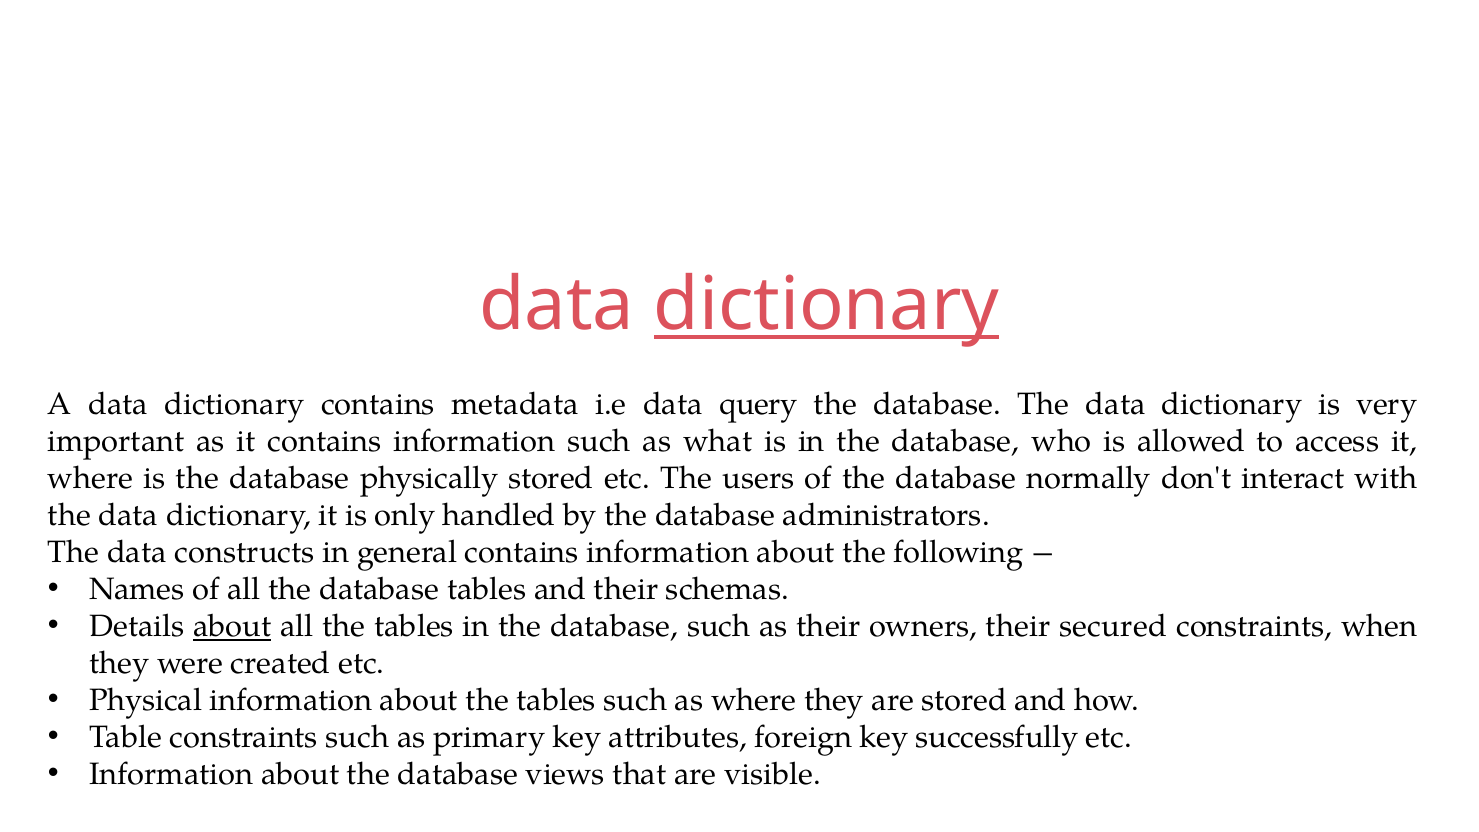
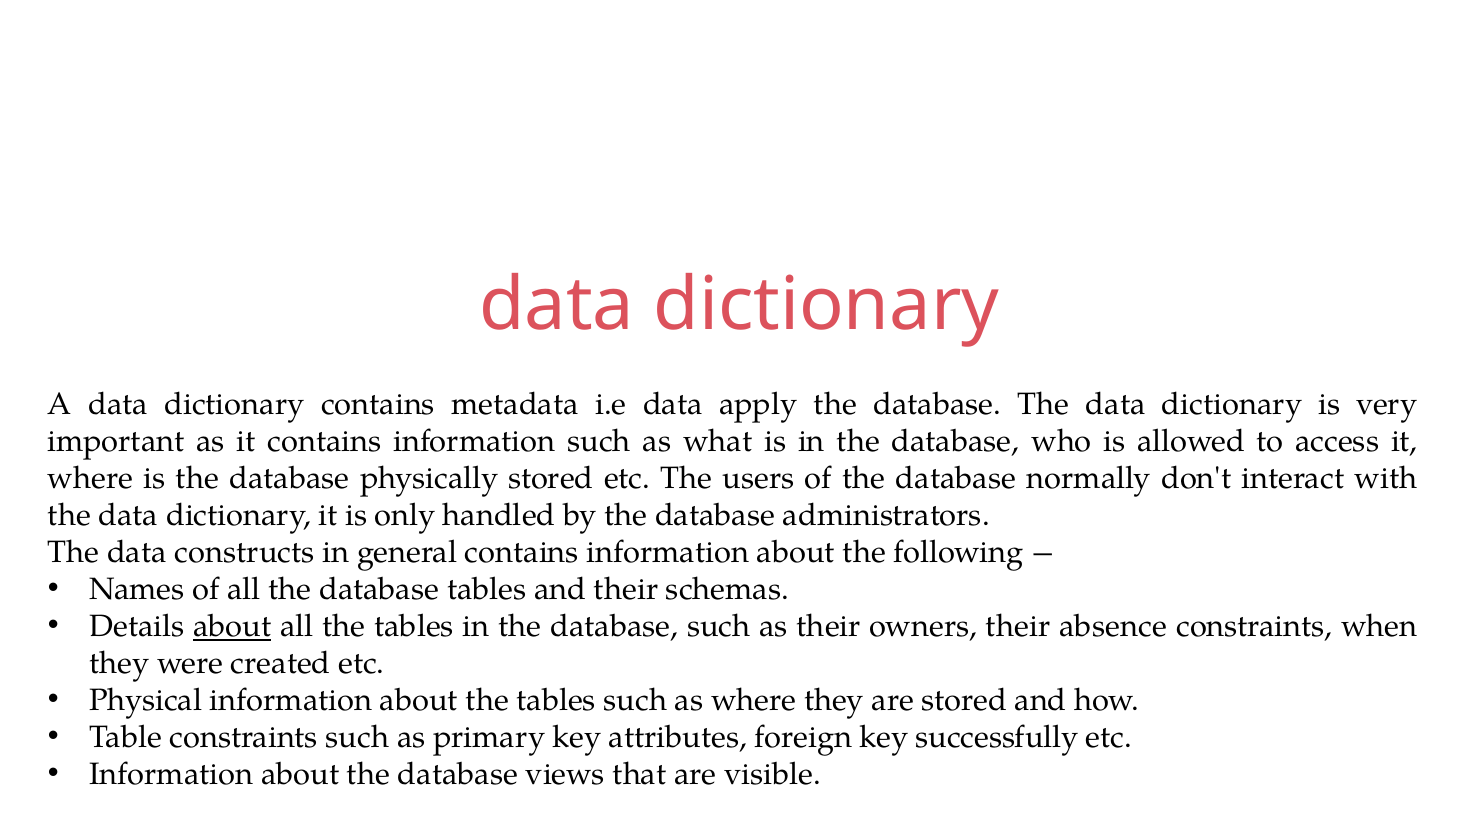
dictionary at (826, 305) underline: present -> none
query: query -> apply
secured: secured -> absence
